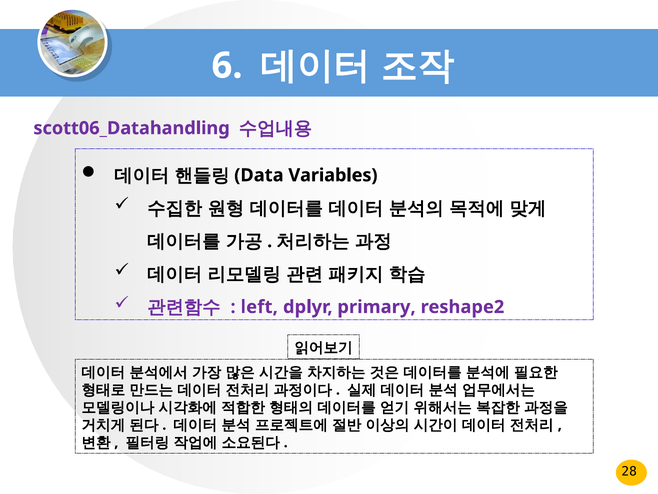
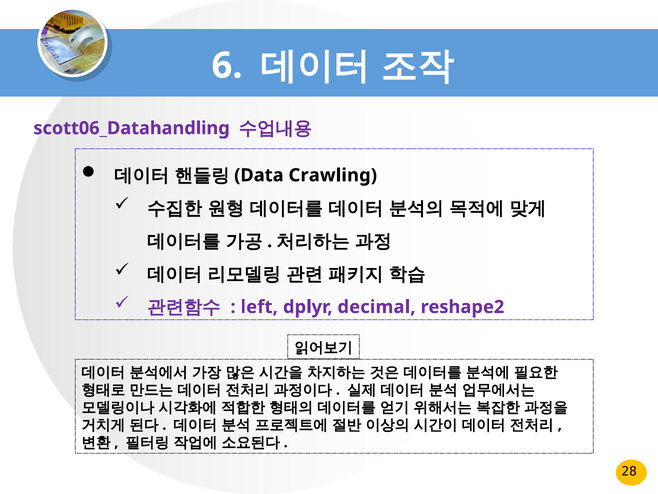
Variables: Variables -> Crawling
primary: primary -> decimal
